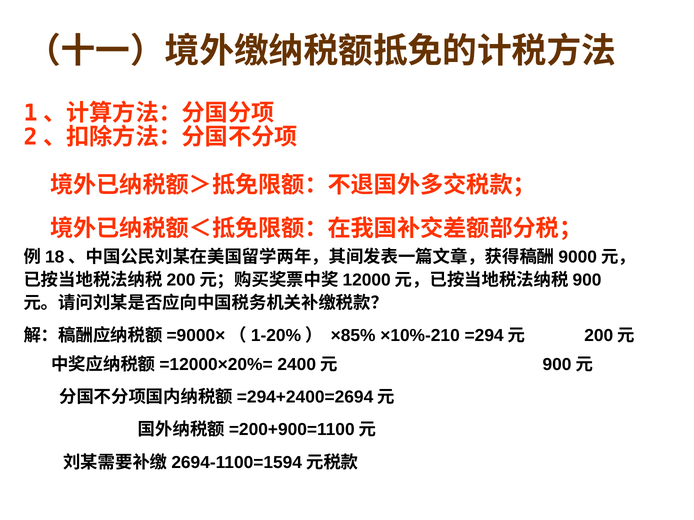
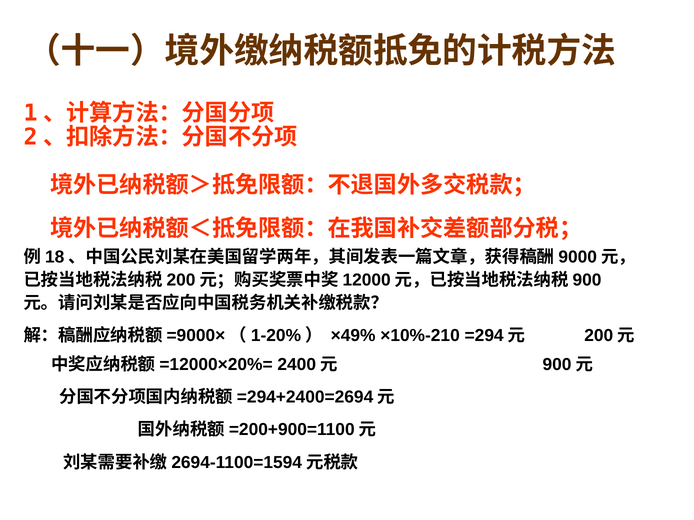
×85%: ×85% -> ×49%
